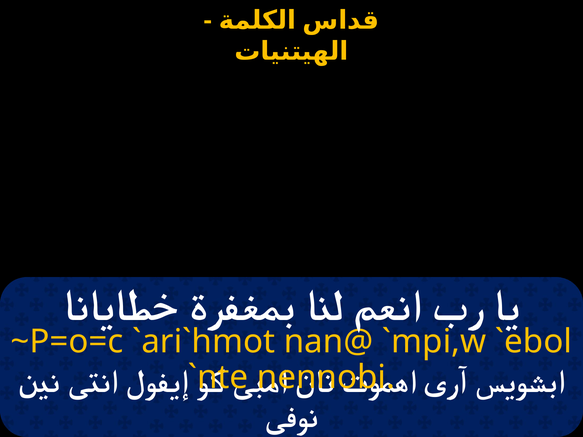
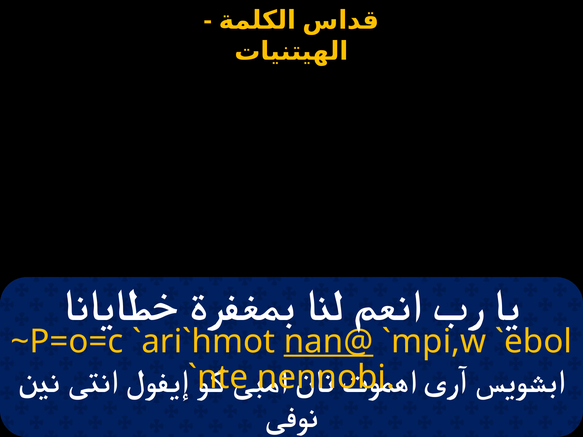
nan@ underline: none -> present
